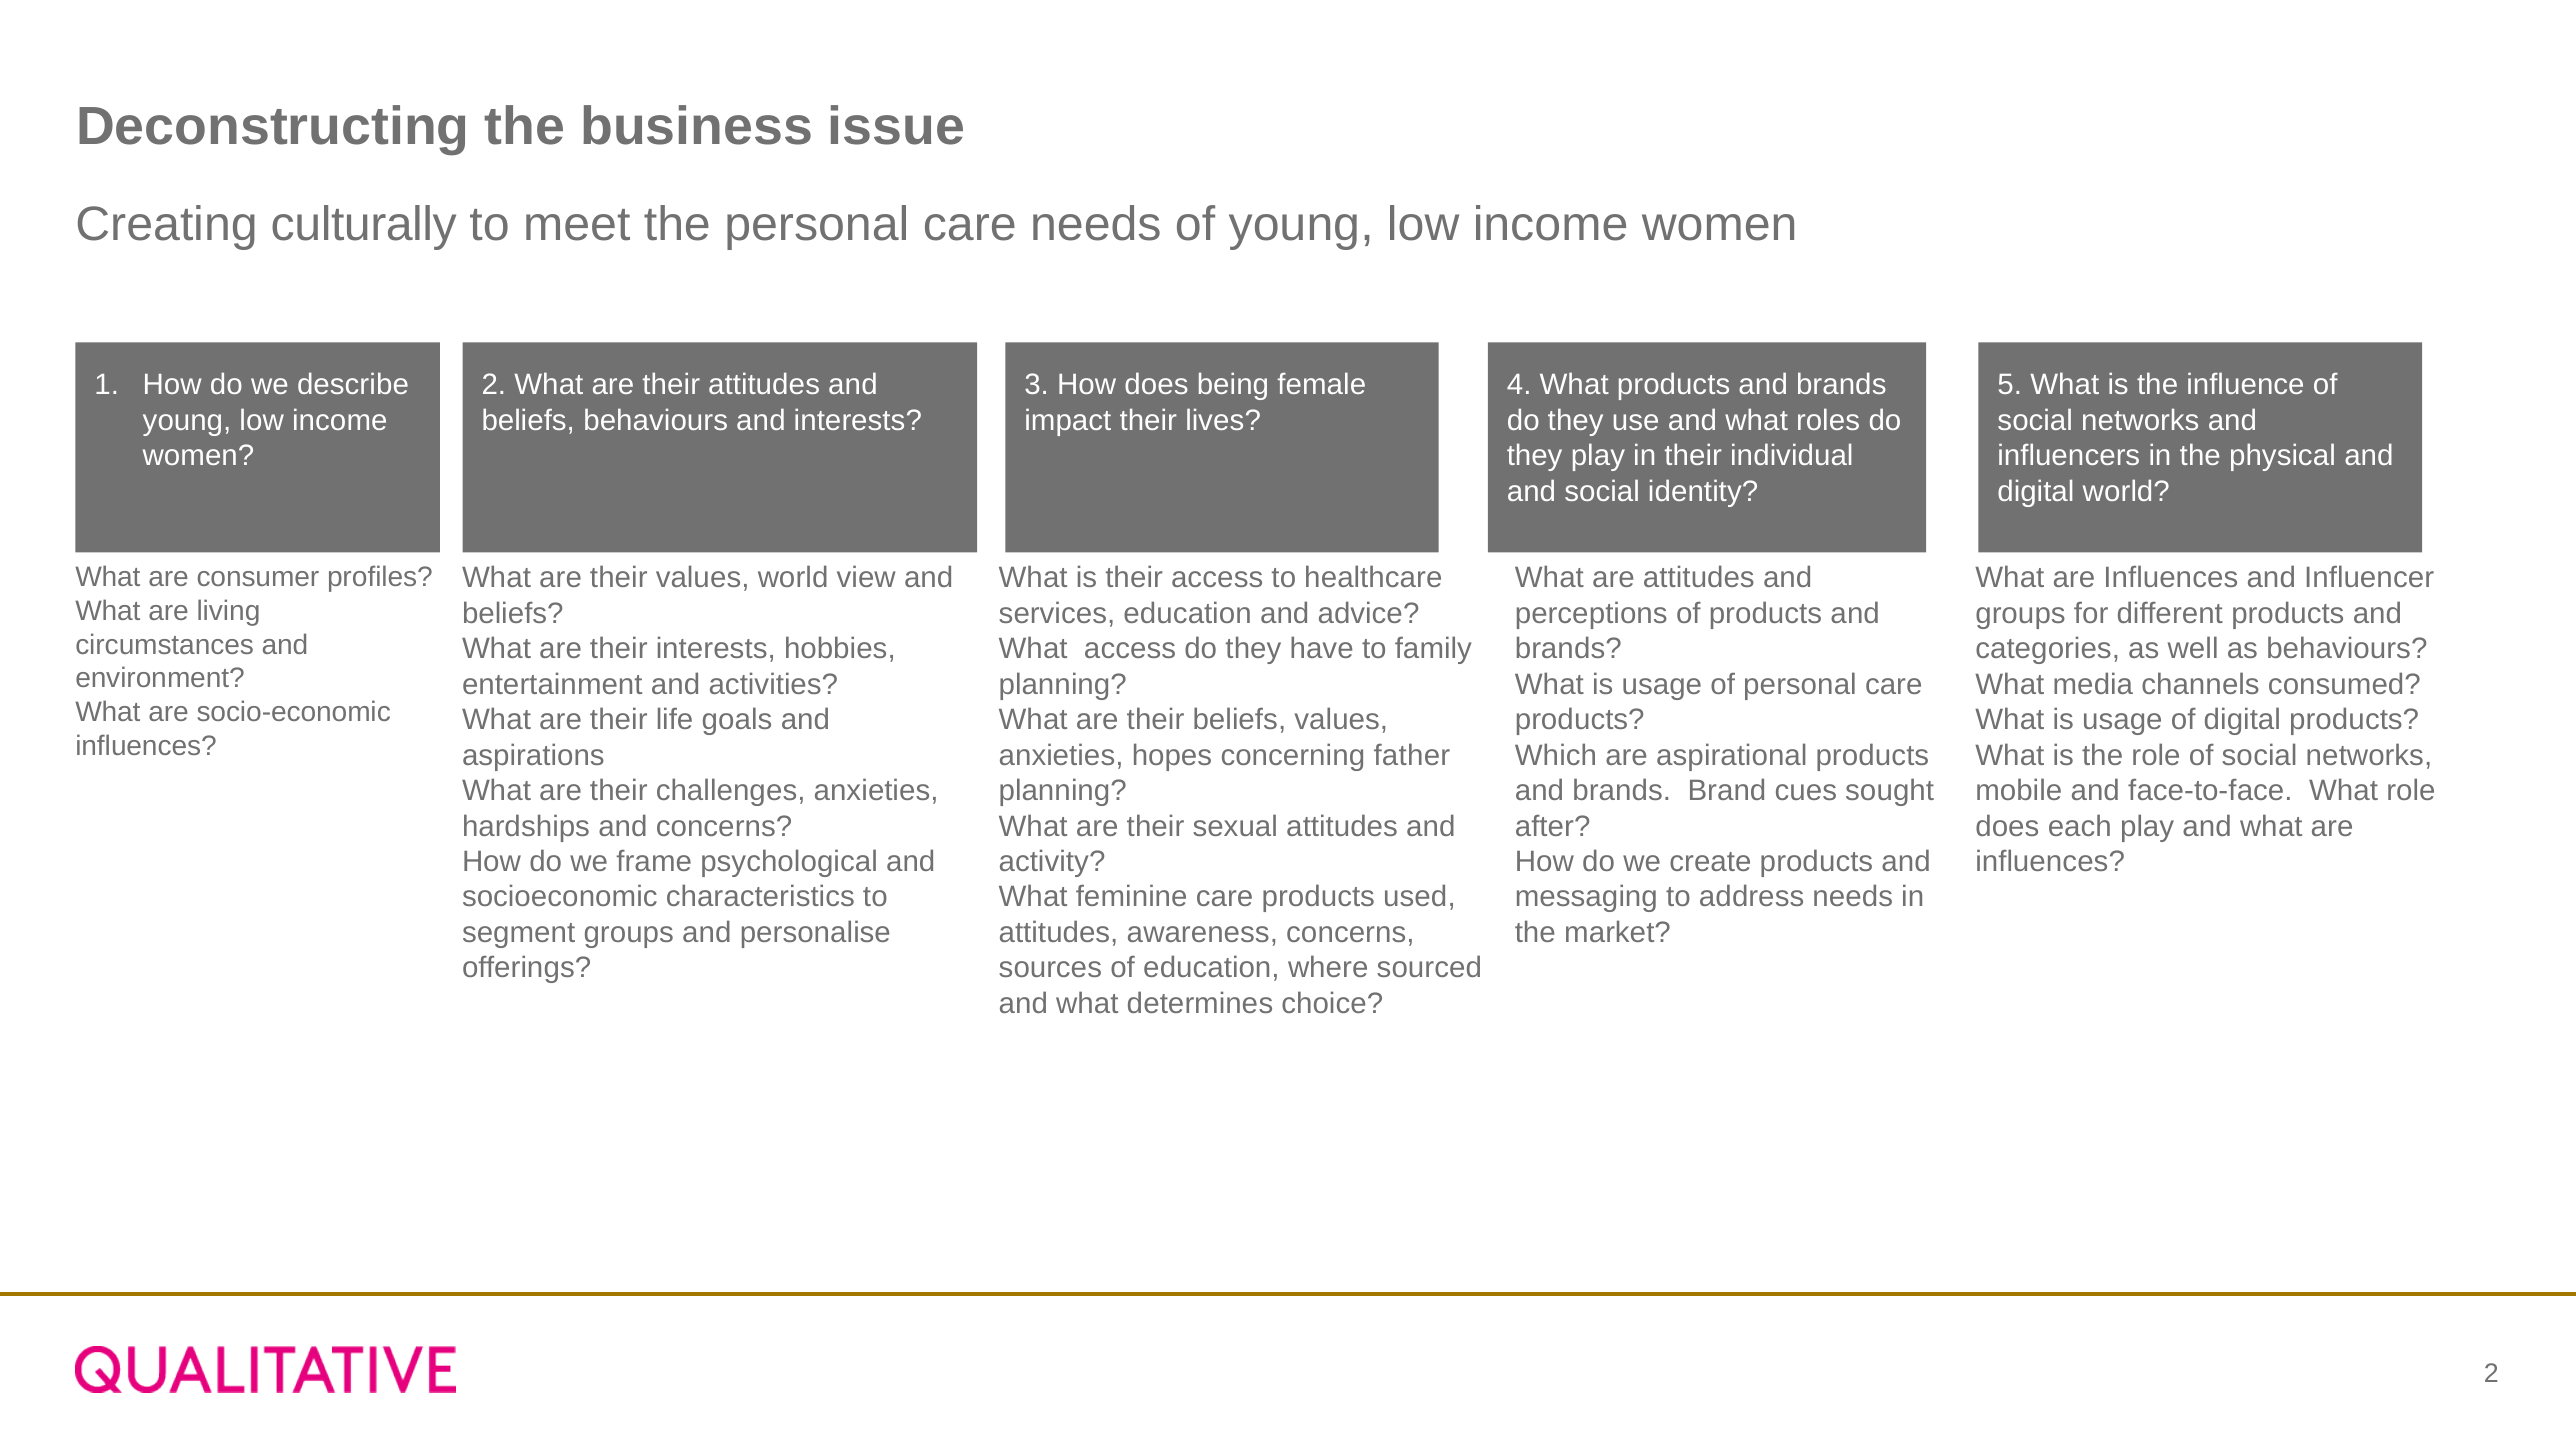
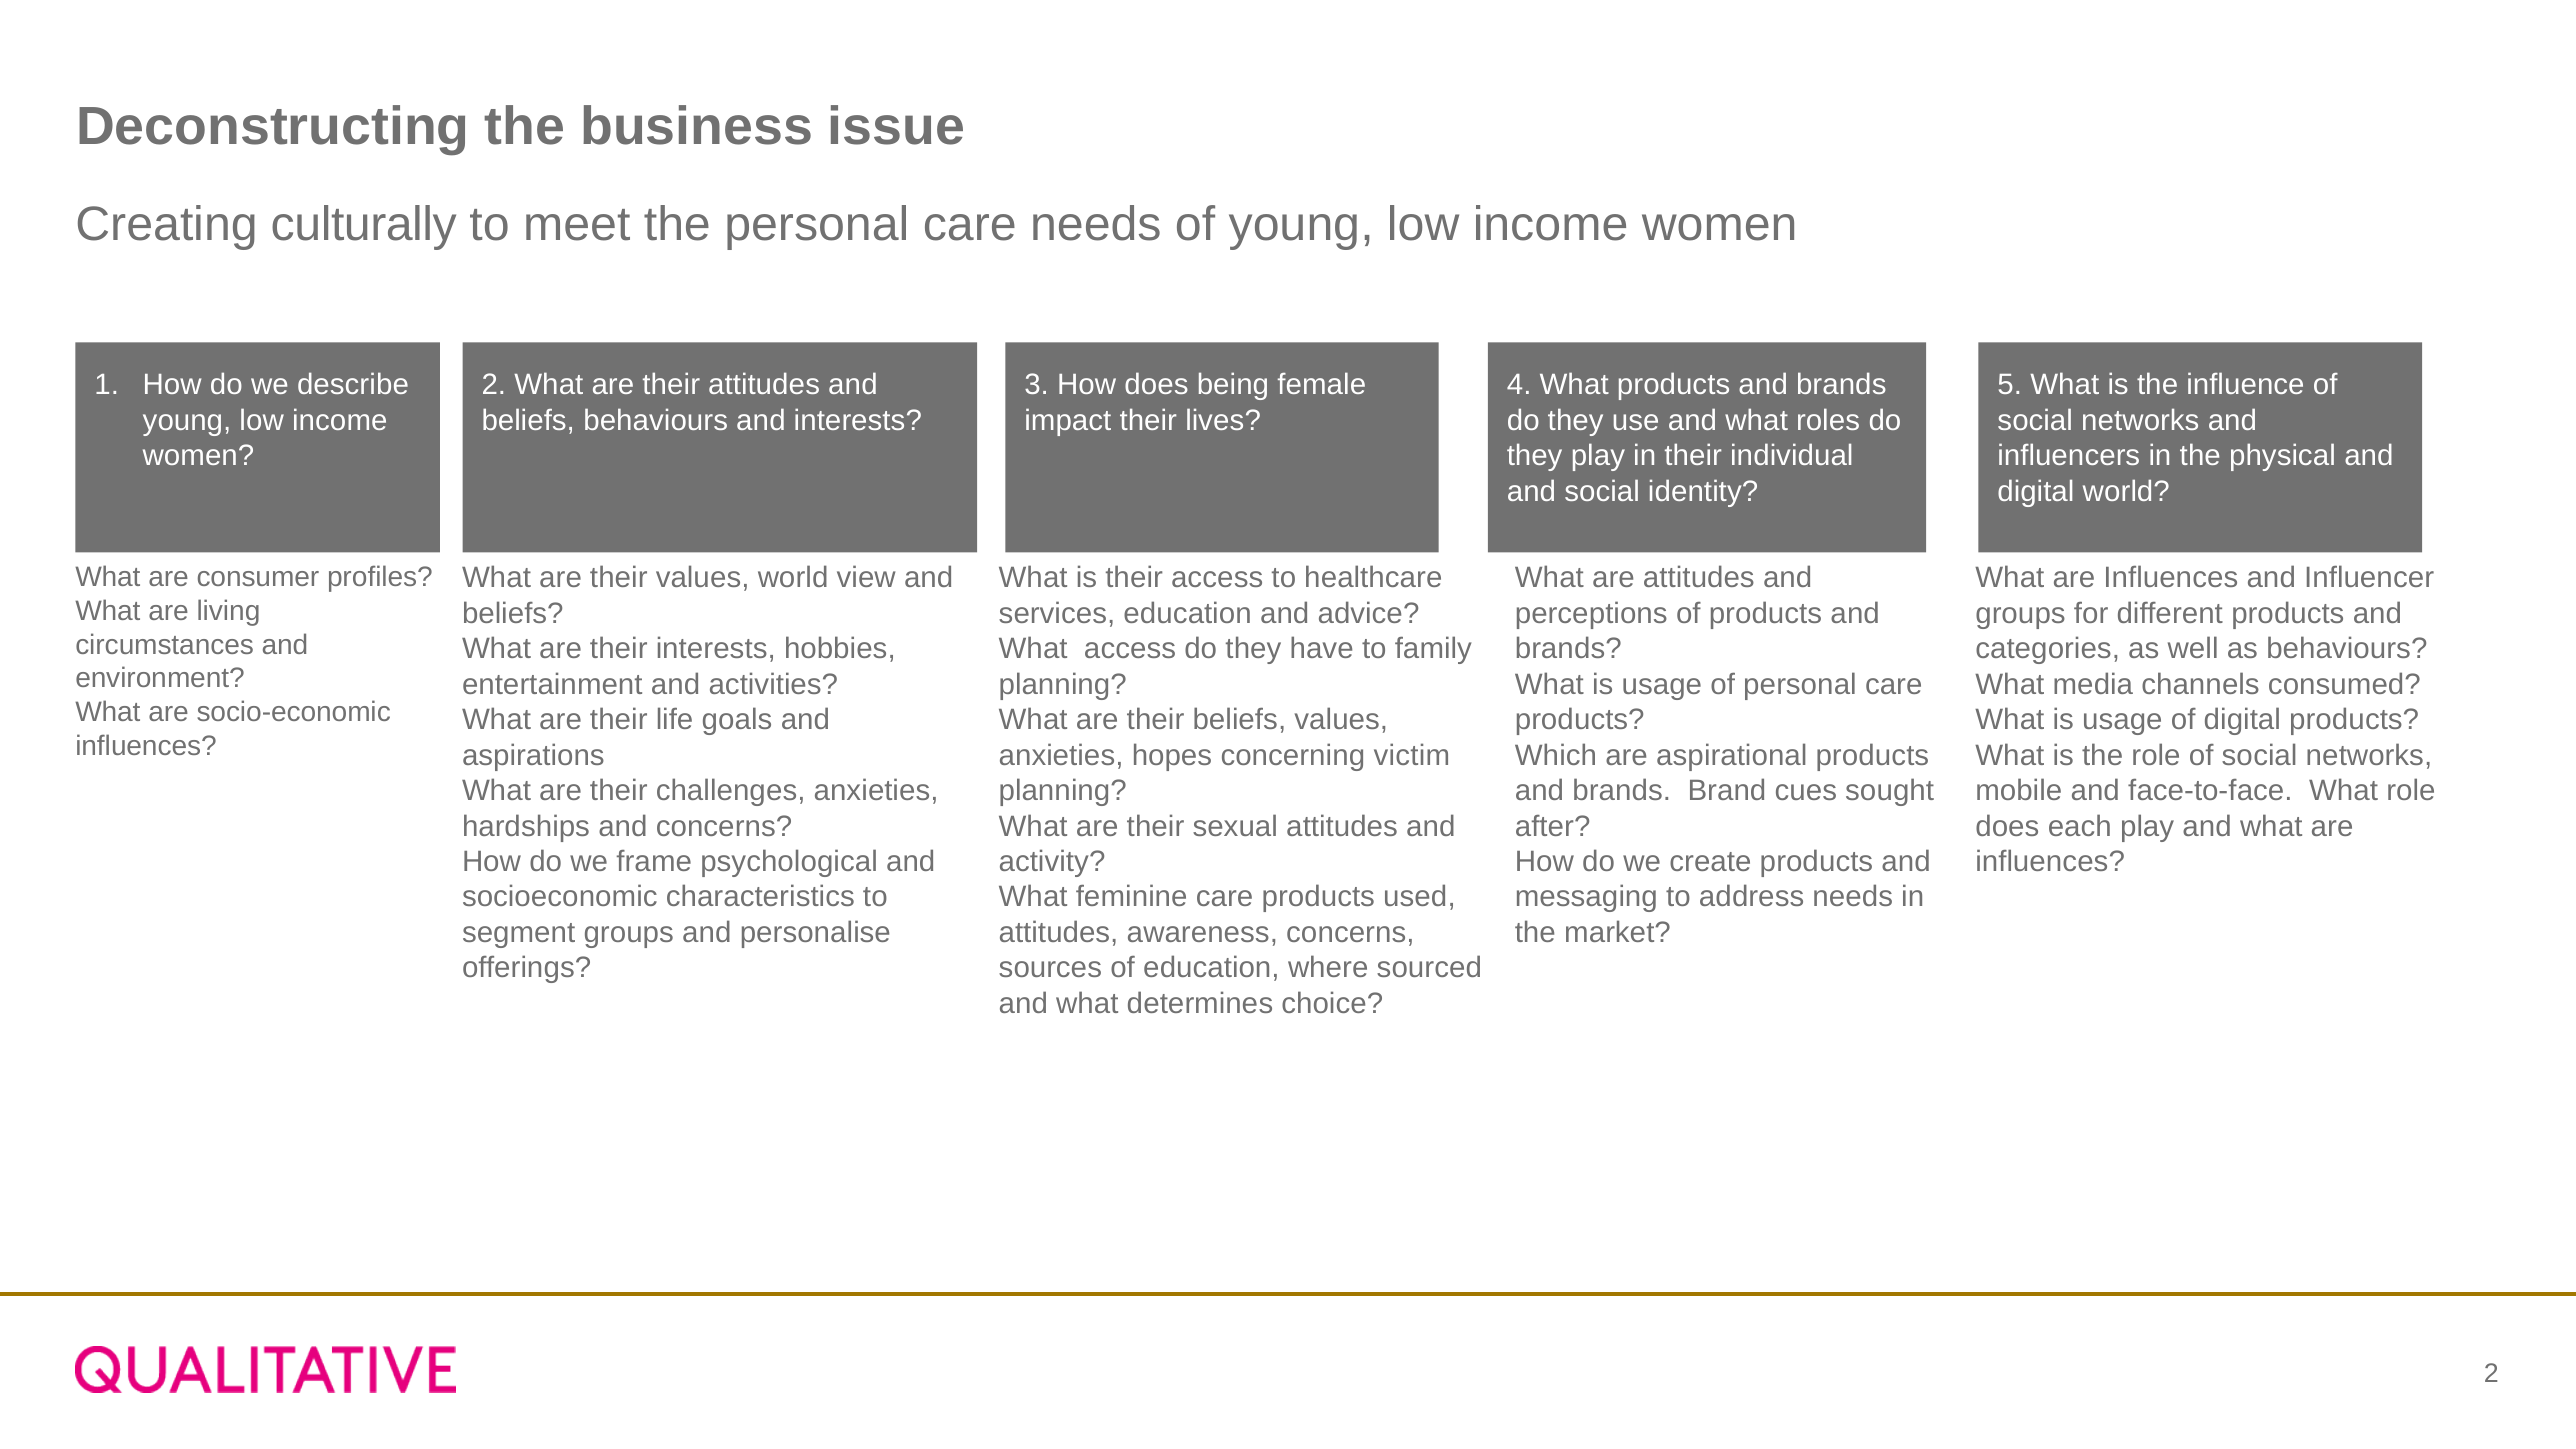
father: father -> victim
